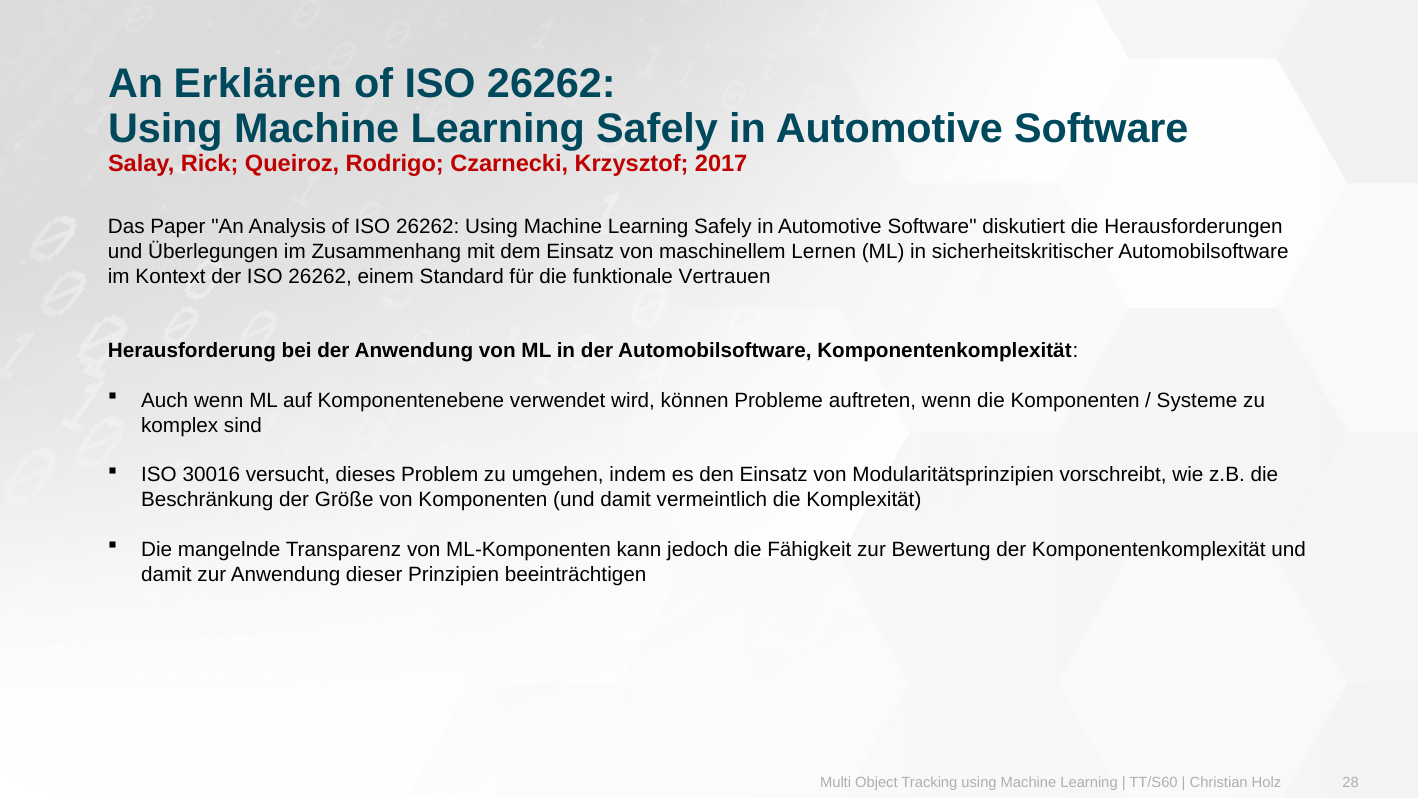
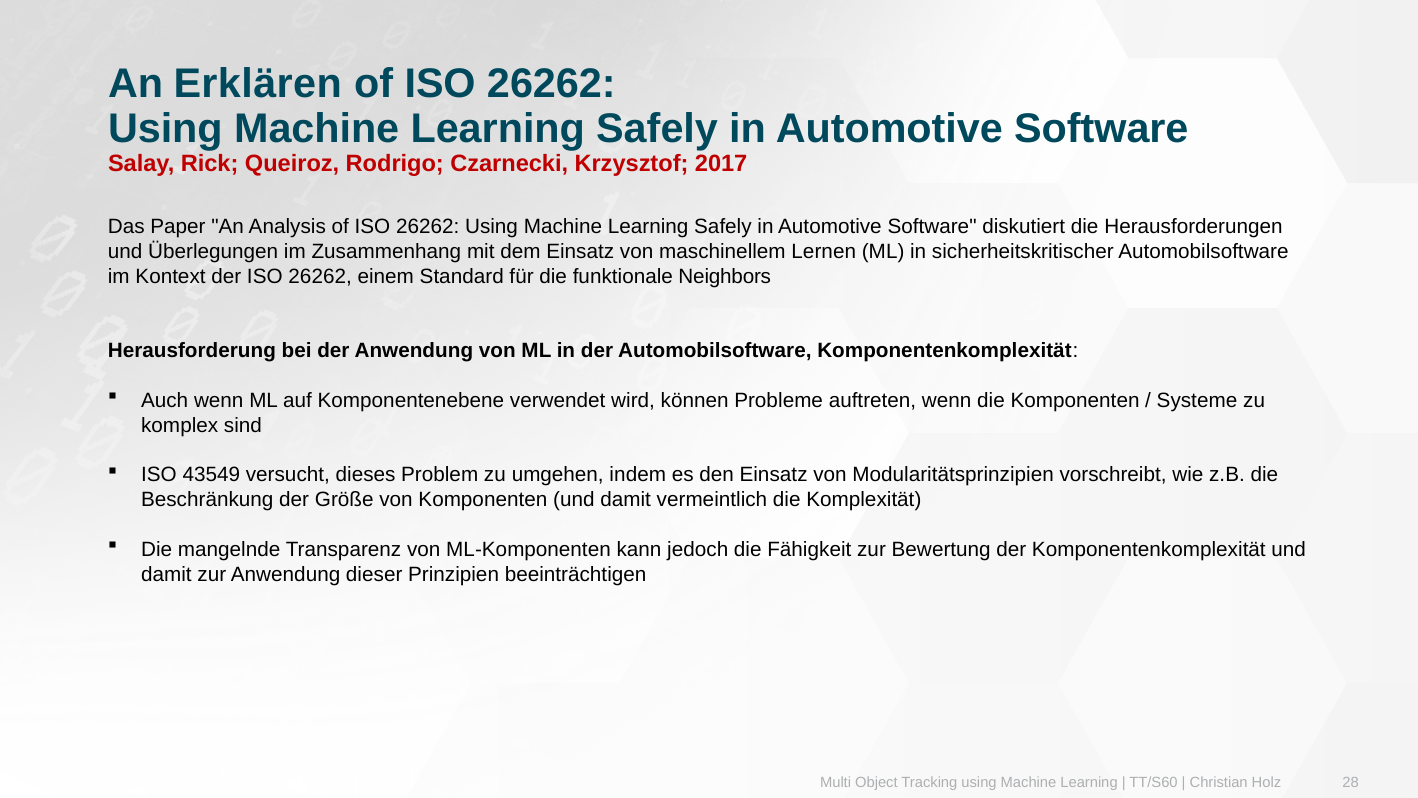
Vertrauen: Vertrauen -> Neighbors
30016: 30016 -> 43549
